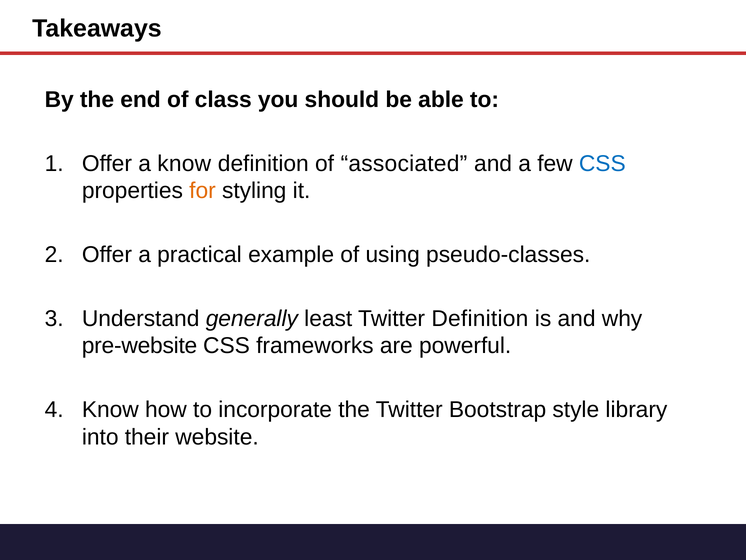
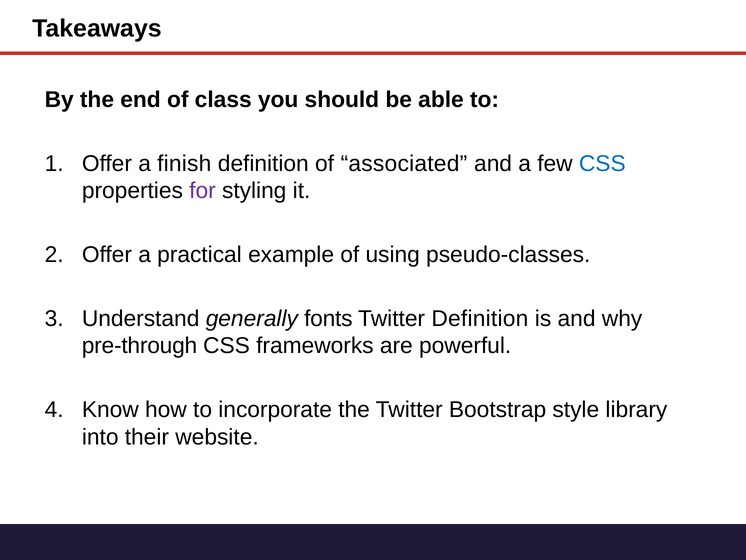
a know: know -> finish
for colour: orange -> purple
least: least -> fonts
pre-website: pre-website -> pre-through
